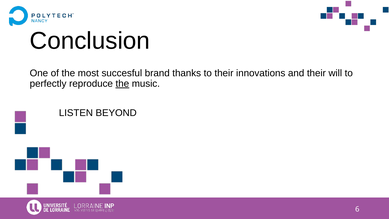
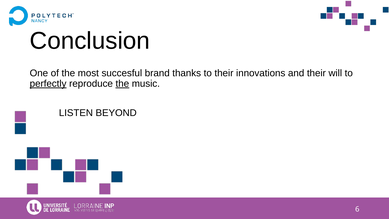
perfectly underline: none -> present
